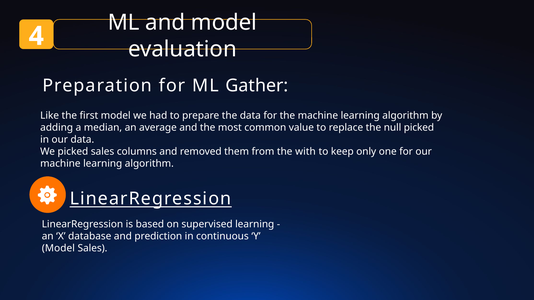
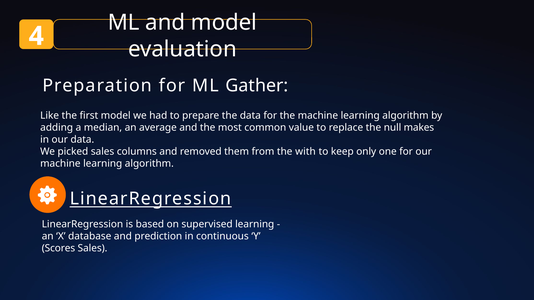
null picked: picked -> makes
Model at (58, 249): Model -> Scores
